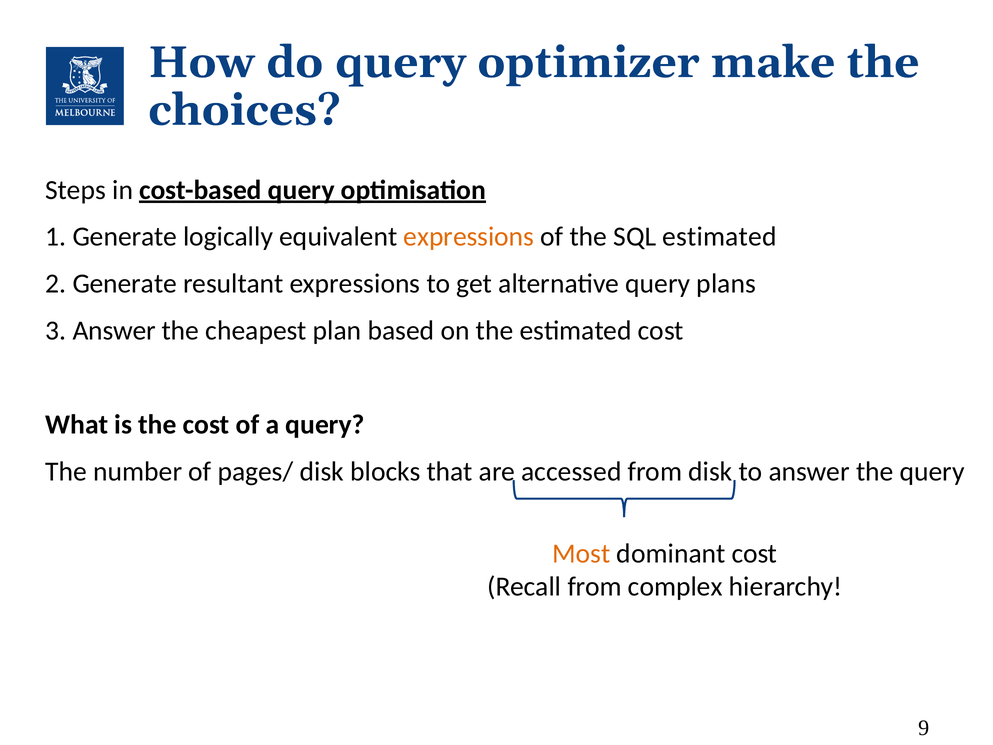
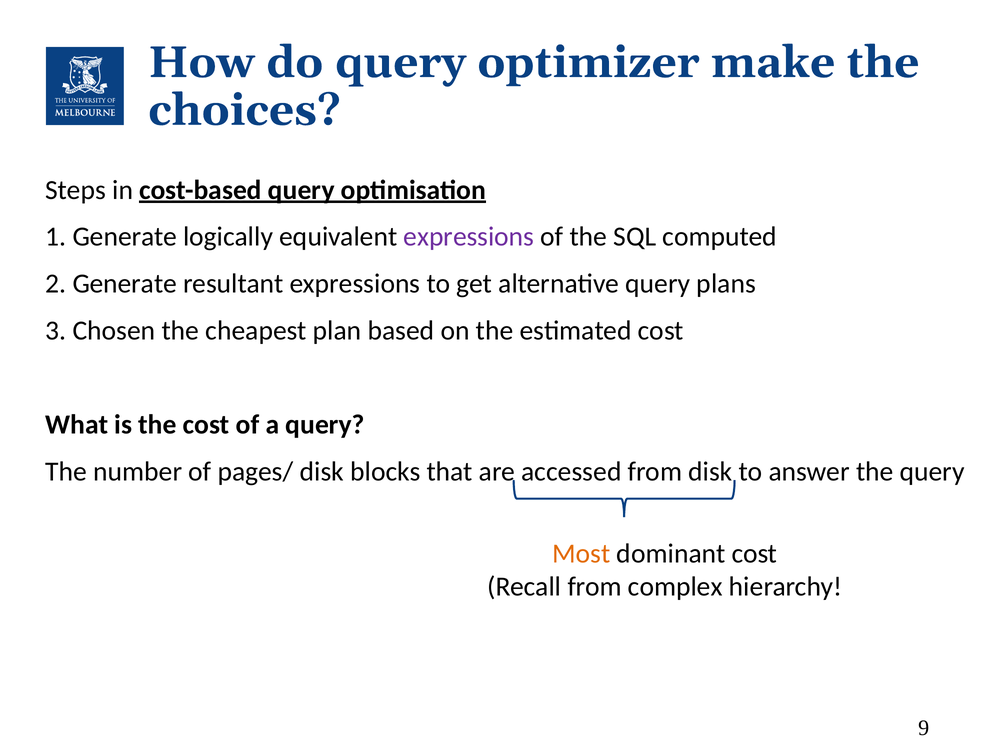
expressions at (469, 237) colour: orange -> purple
SQL estimated: estimated -> computed
3 Answer: Answer -> Chosen
